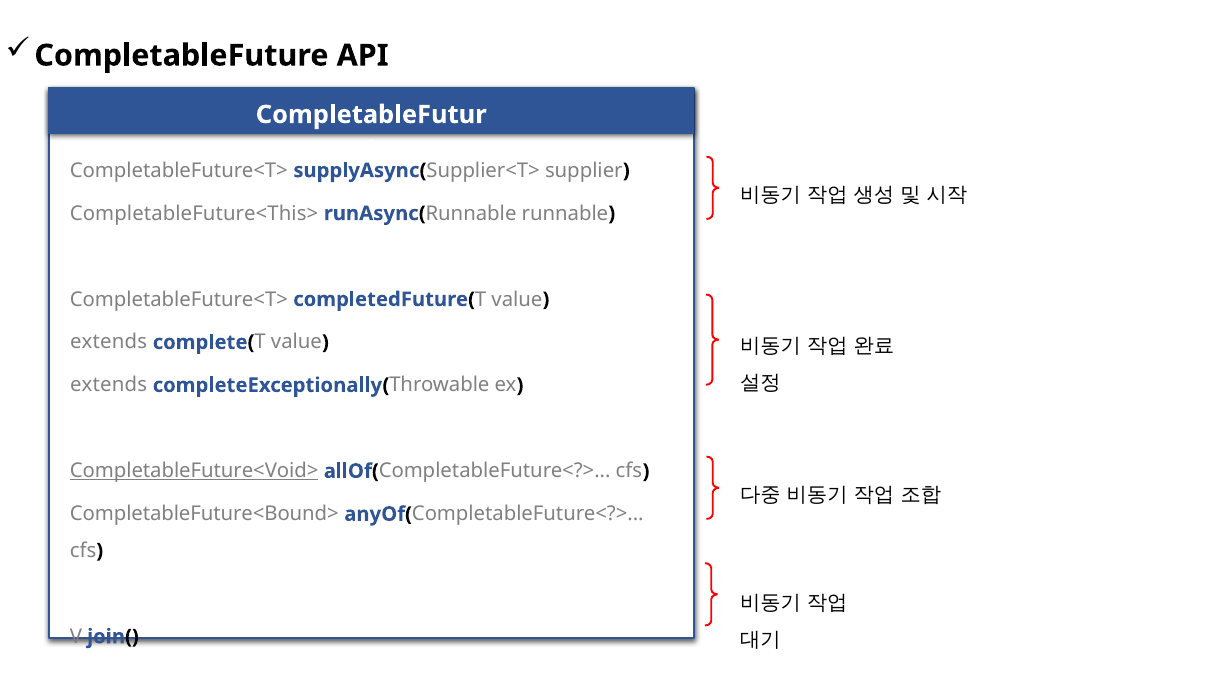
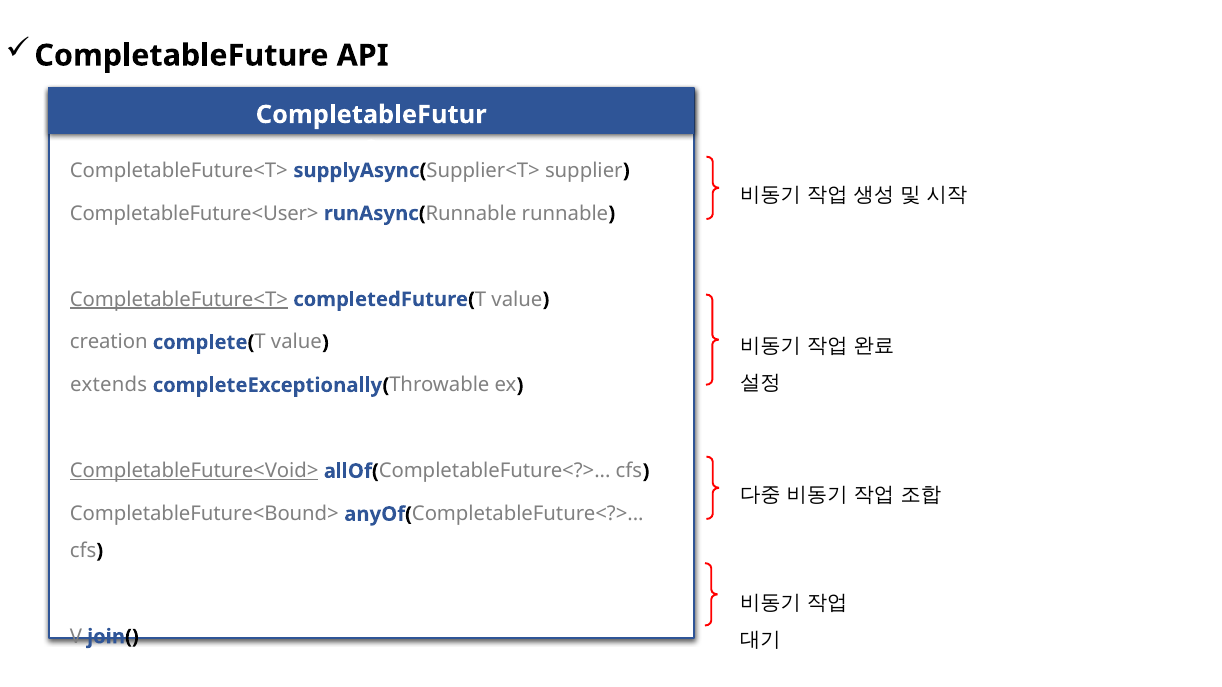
CompletableFuture<This>: CompletableFuture<This> -> CompletableFuture<User>
CompletableFuture<T> at (179, 299) underline: none -> present
extends at (109, 342): extends -> creation
